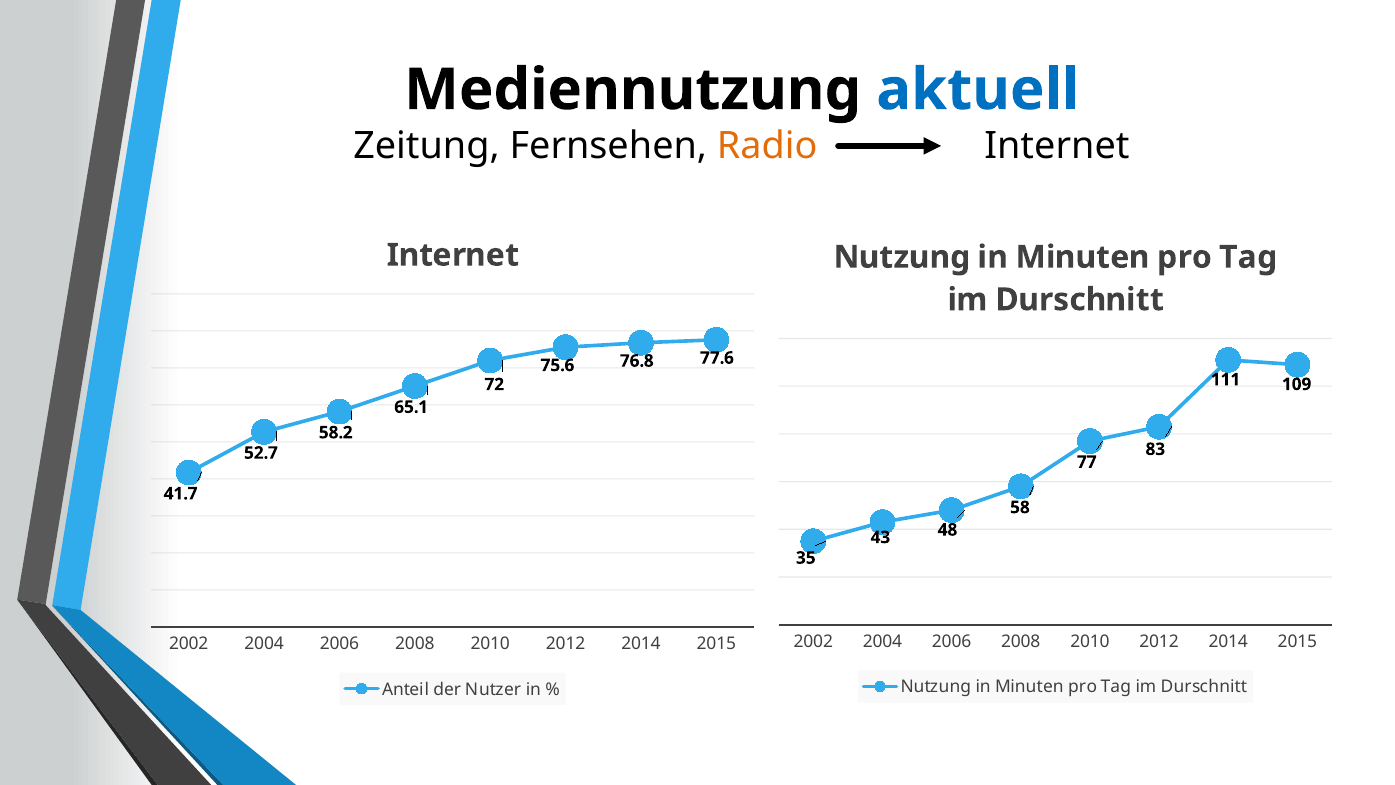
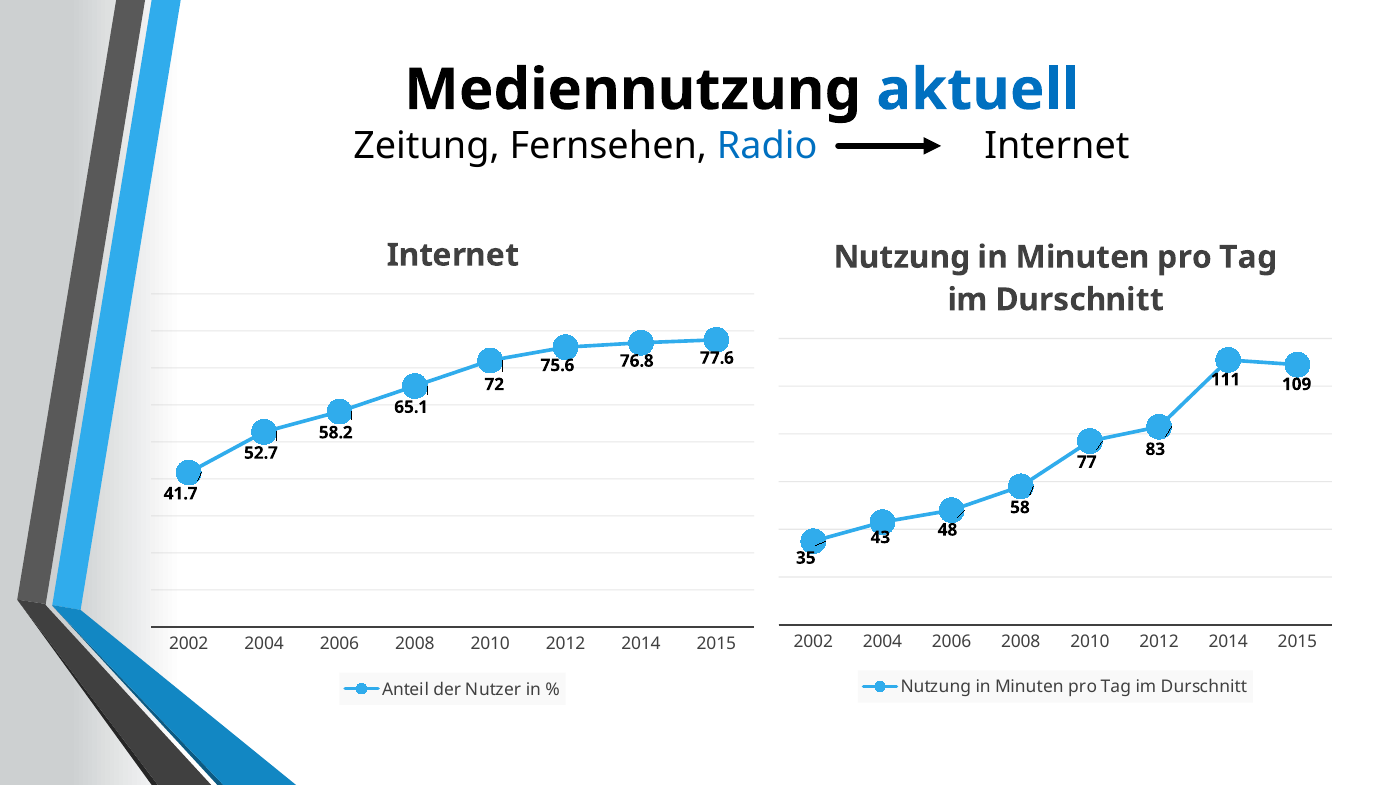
Radio colour: orange -> blue
